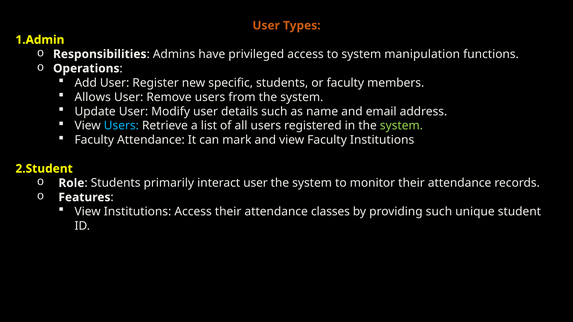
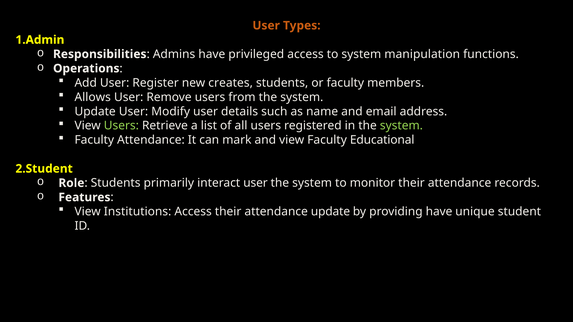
specific: specific -> creates
Users at (121, 126) colour: light blue -> light green
Faculty Institutions: Institutions -> Educational
attendance classes: classes -> update
providing such: such -> have
